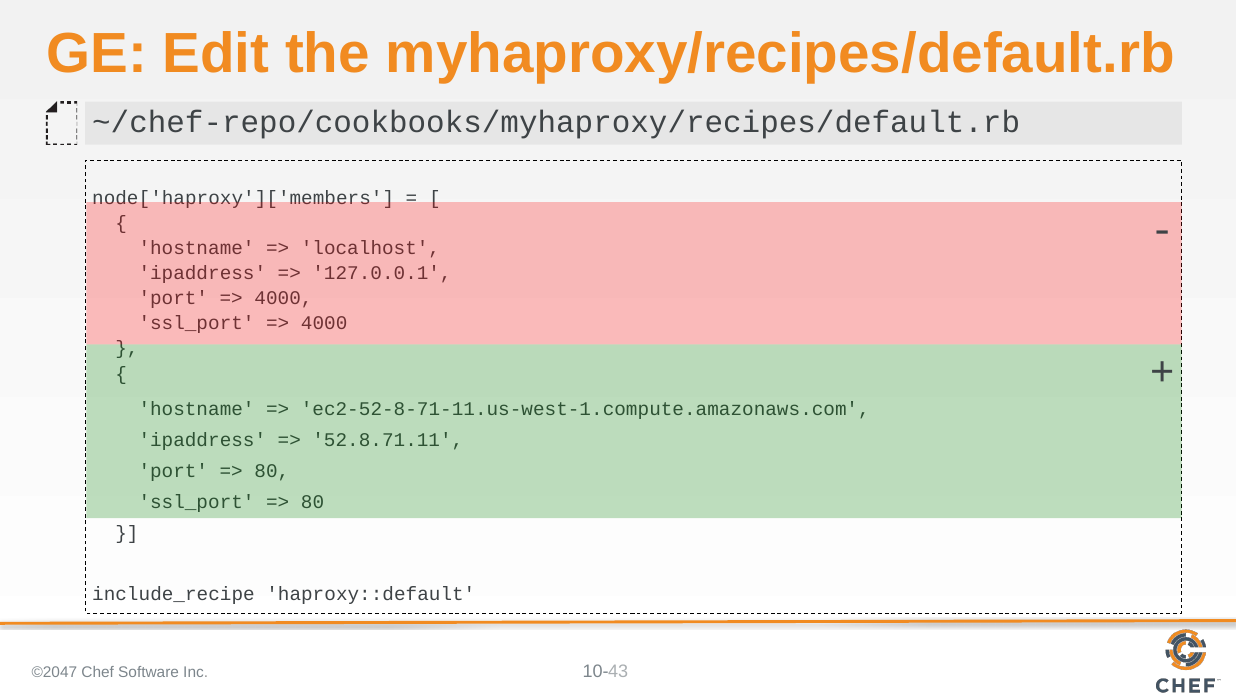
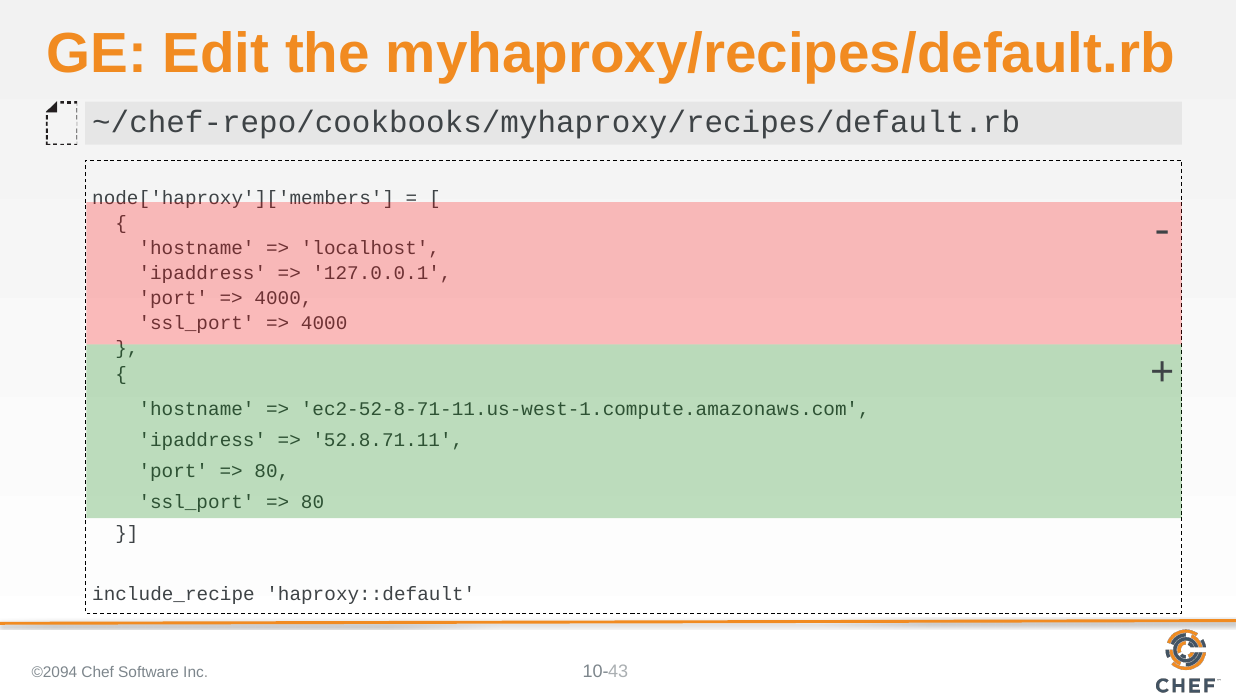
©2047: ©2047 -> ©2094
